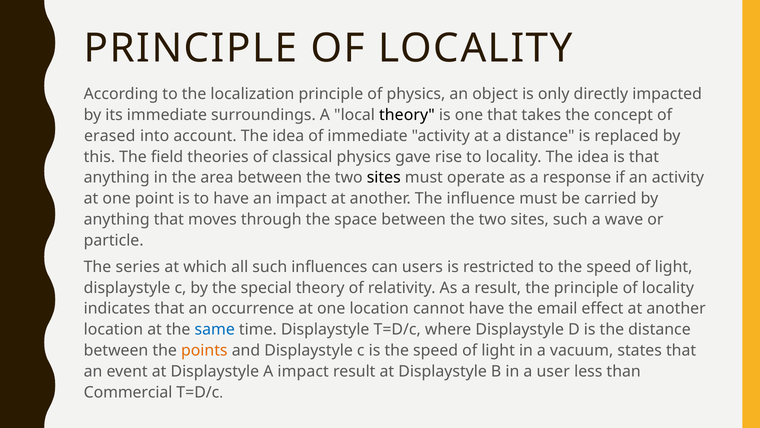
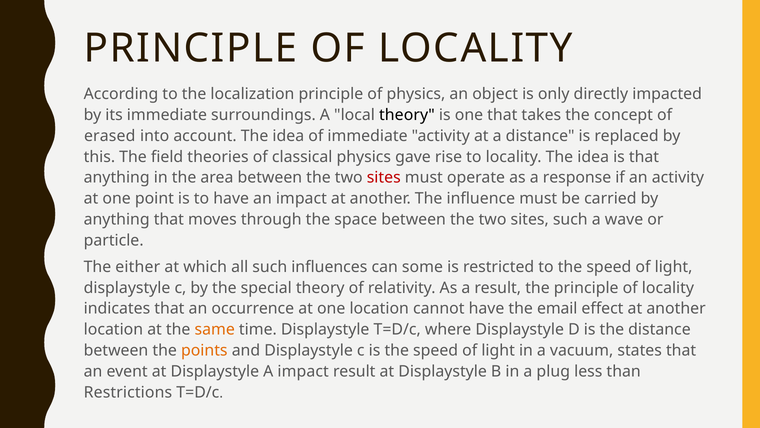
sites at (384, 177) colour: black -> red
series: series -> either
users: users -> some
same colour: blue -> orange
user: user -> plug
Commercial: Commercial -> Restrictions
